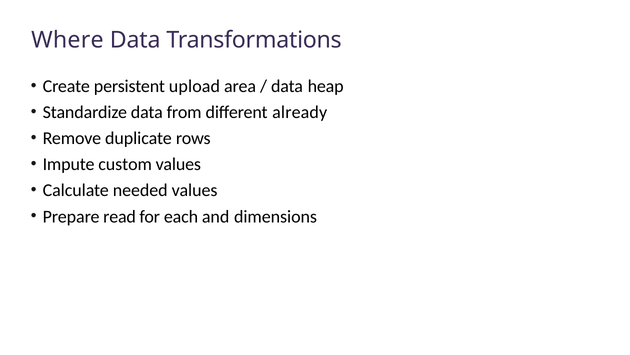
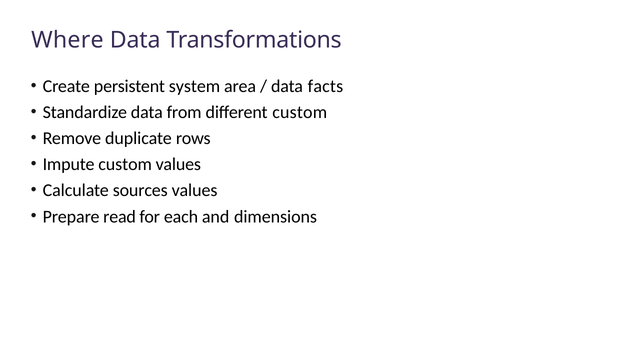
upload: upload -> system
heap: heap -> facts
different already: already -> custom
needed: needed -> sources
